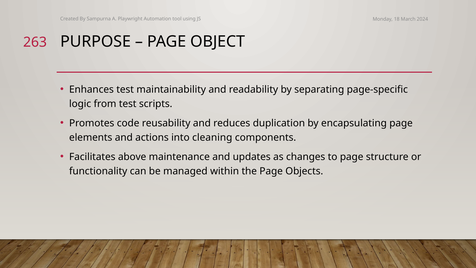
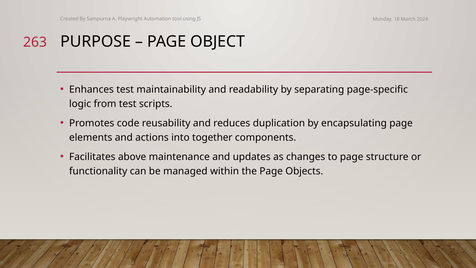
cleaning: cleaning -> together
